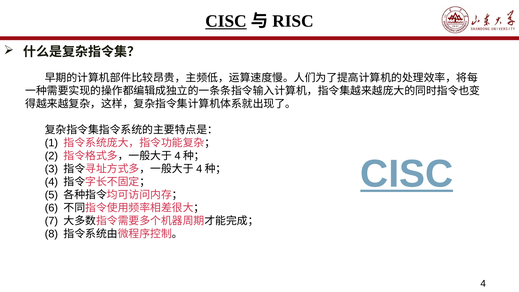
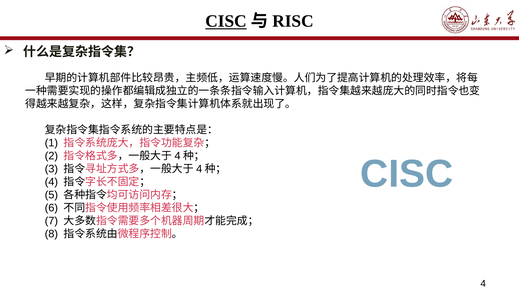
CISC at (407, 174) underline: present -> none
